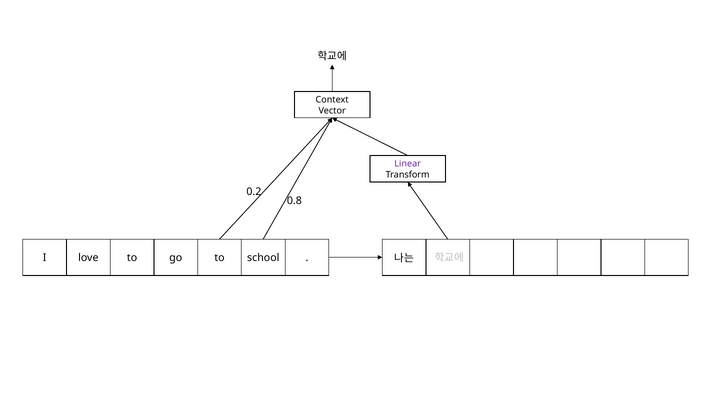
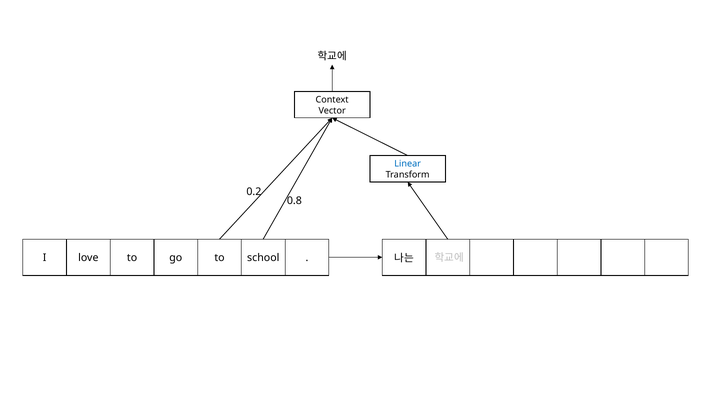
Linear colour: purple -> blue
